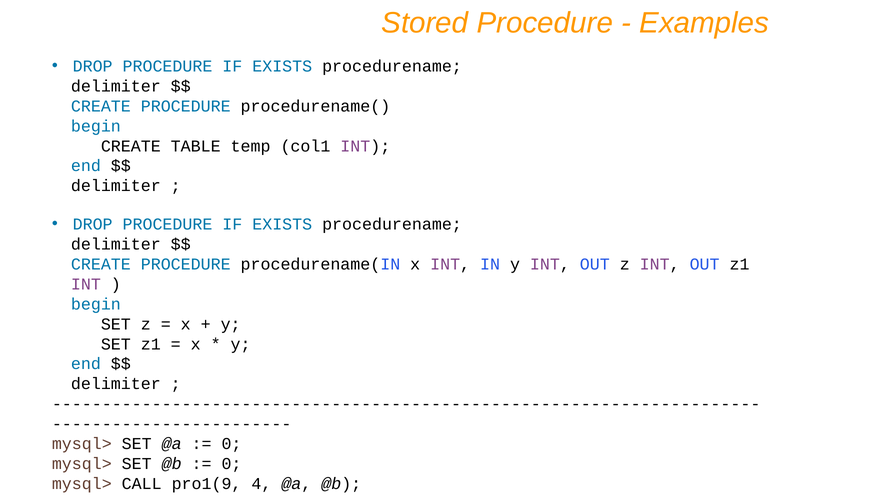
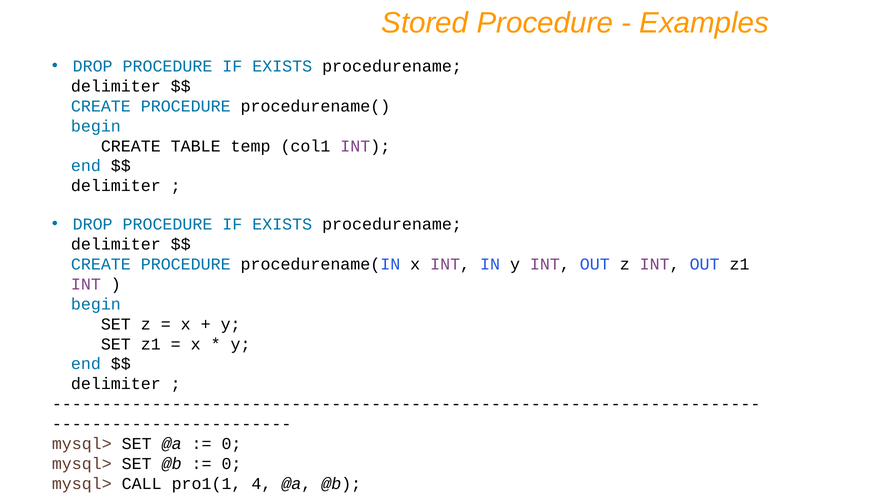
pro1(9: pro1(9 -> pro1(1
